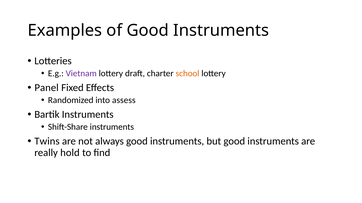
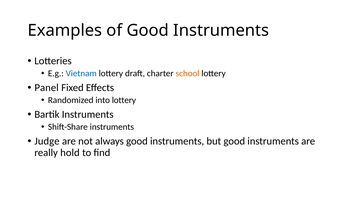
Vietnam colour: purple -> blue
into assess: assess -> lottery
Twins: Twins -> Judge
